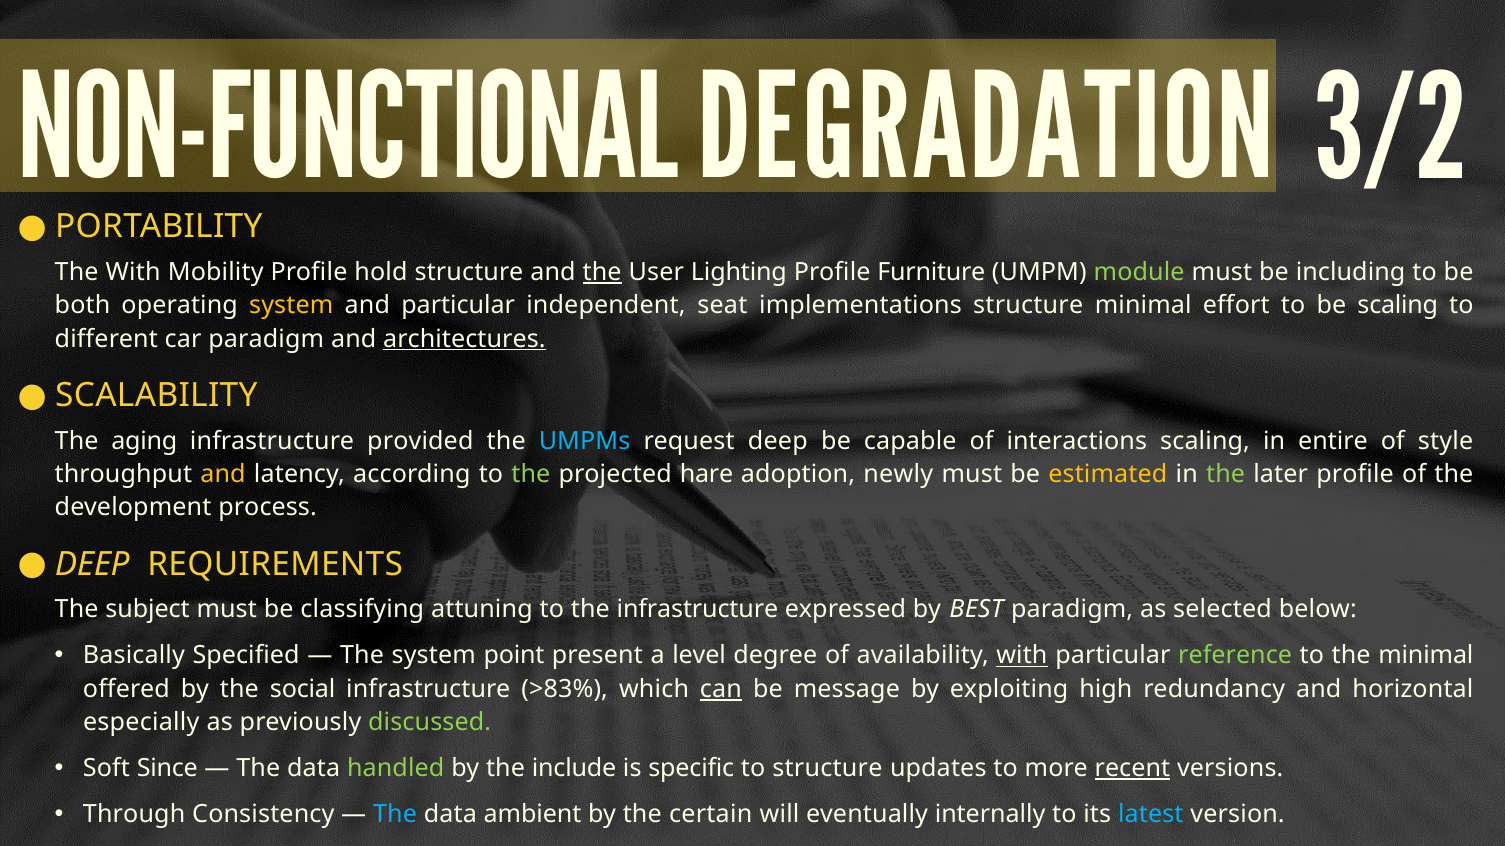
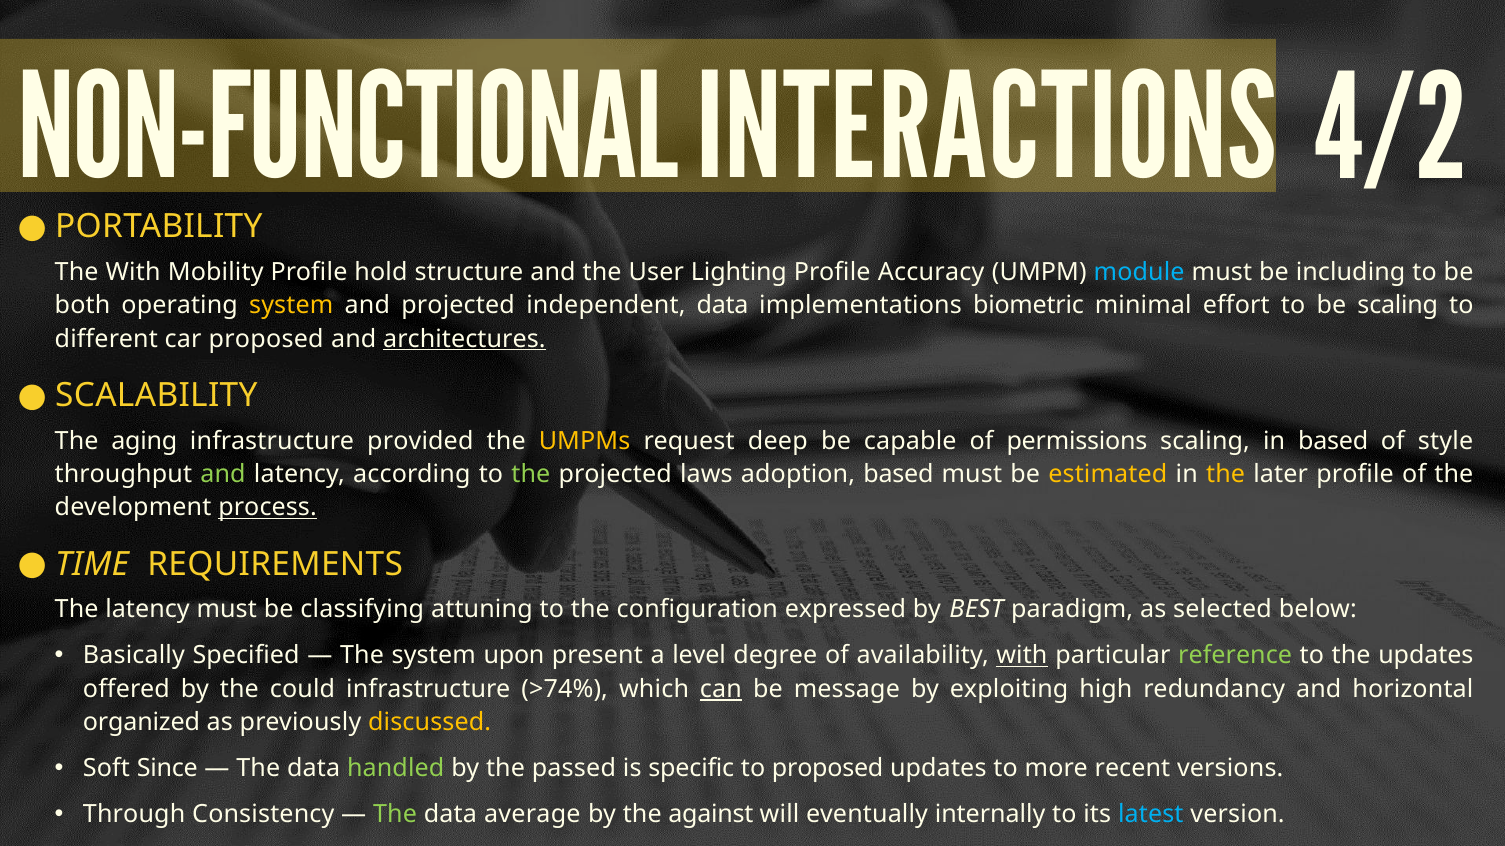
DEGRADATION: DEGRADATION -> INTERACTIONS
3/2: 3/2 -> 4/2
the at (602, 272) underline: present -> none
Furniture: Furniture -> Accuracy
module colour: light green -> light blue
and particular: particular -> projected
independent seat: seat -> data
implementations structure: structure -> biometric
car paradigm: paradigm -> proposed
UMPMs colour: light blue -> yellow
interactions: interactions -> permissions
in entire: entire -> based
and at (223, 475) colour: yellow -> light green
hare: hare -> laws
adoption newly: newly -> based
the at (1226, 475) colour: light green -> yellow
process underline: none -> present
DEEP at (92, 565): DEEP -> TIME
The subject: subject -> latency
the infrastructure: infrastructure -> configuration
point: point -> upon
the minimal: minimal -> updates
social: social -> could
>83%: >83% -> >74%
especially: especially -> organized
discussed colour: light green -> yellow
include: include -> passed
to structure: structure -> proposed
recent underline: present -> none
The at (395, 815) colour: light blue -> light green
ambient: ambient -> average
certain: certain -> against
